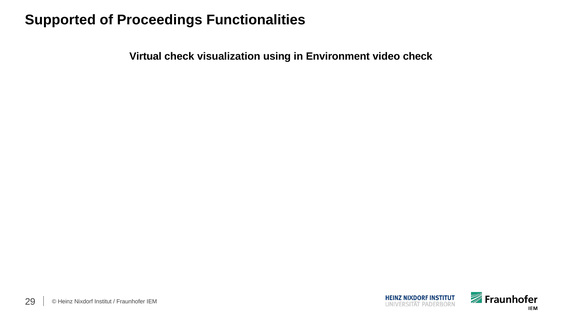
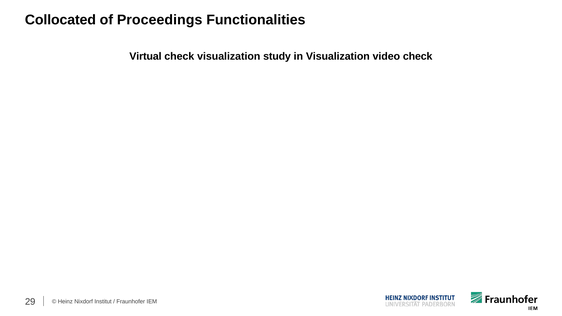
Supported: Supported -> Collocated
using: using -> study
in Environment: Environment -> Visualization
